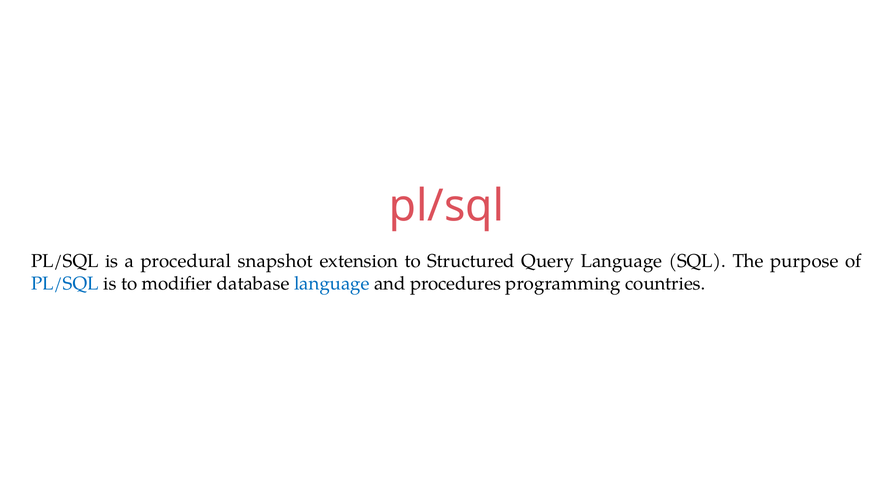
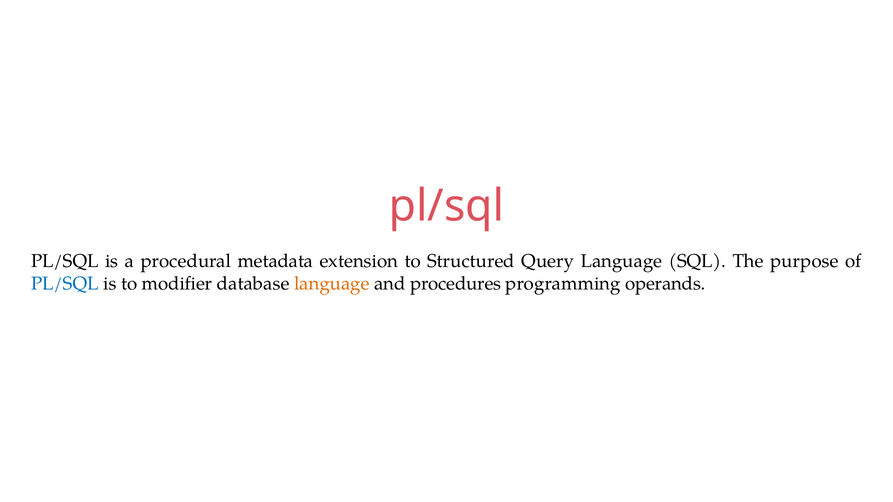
snapshot: snapshot -> metadata
language at (332, 284) colour: blue -> orange
countries: countries -> operands
